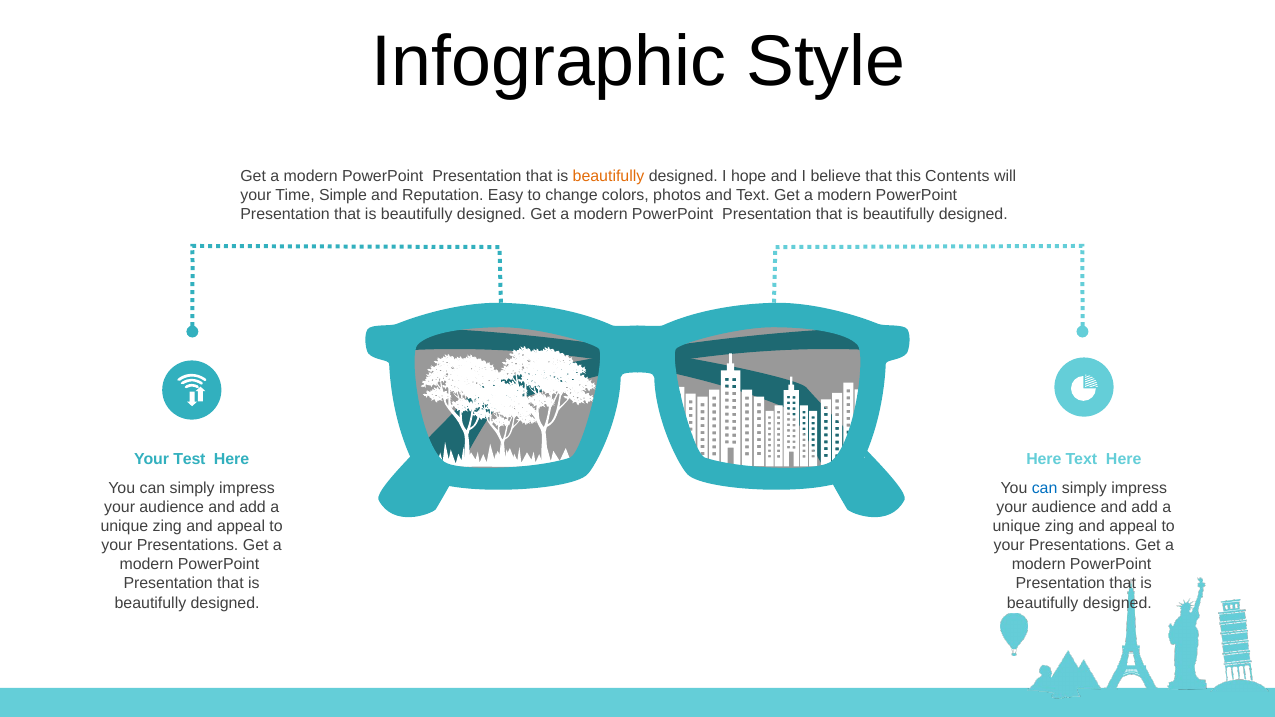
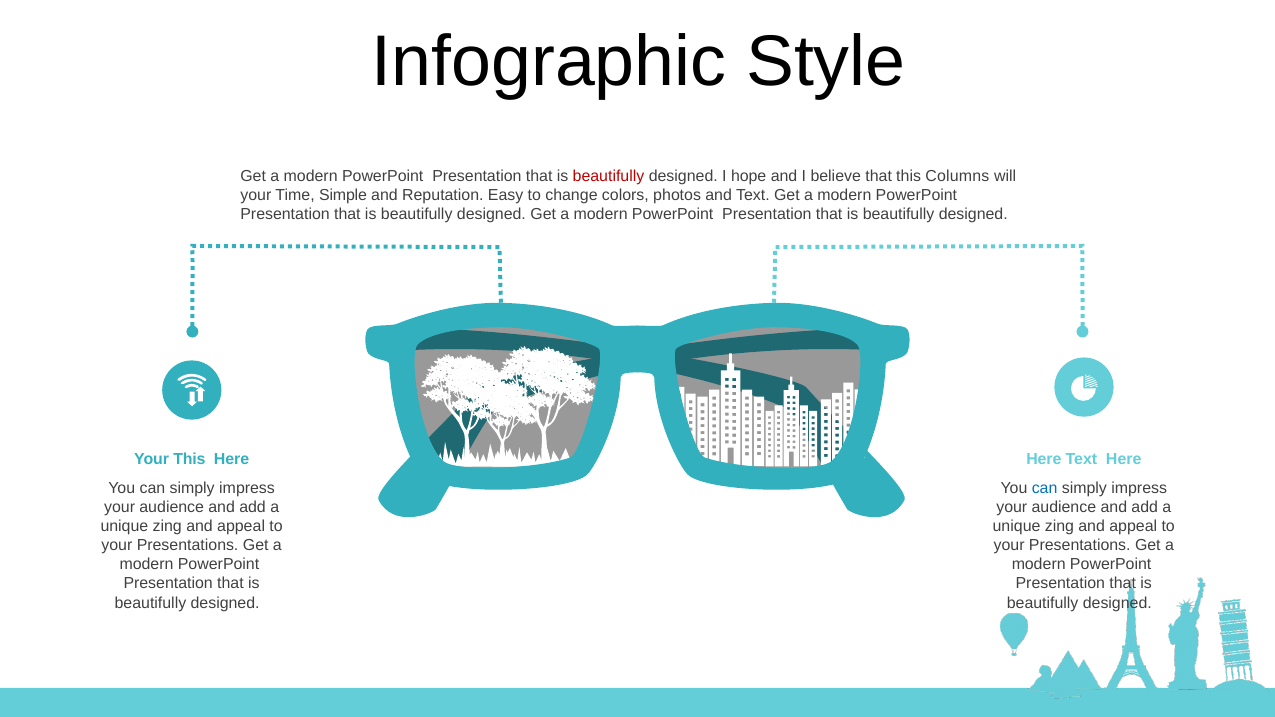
beautifully at (609, 176) colour: orange -> red
Contents: Contents -> Columns
Your Test: Test -> This
